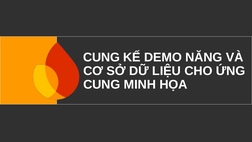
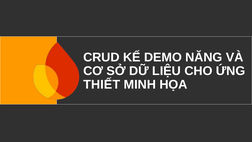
CUNG at (101, 57): CUNG -> CRUD
CUNG at (102, 84): CUNG -> THIẾT
